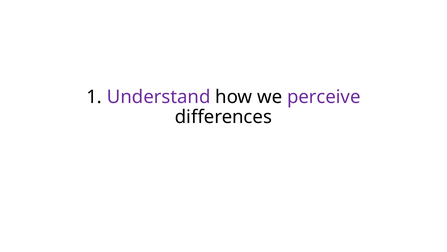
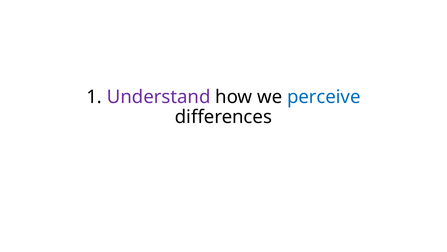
perceive colour: purple -> blue
